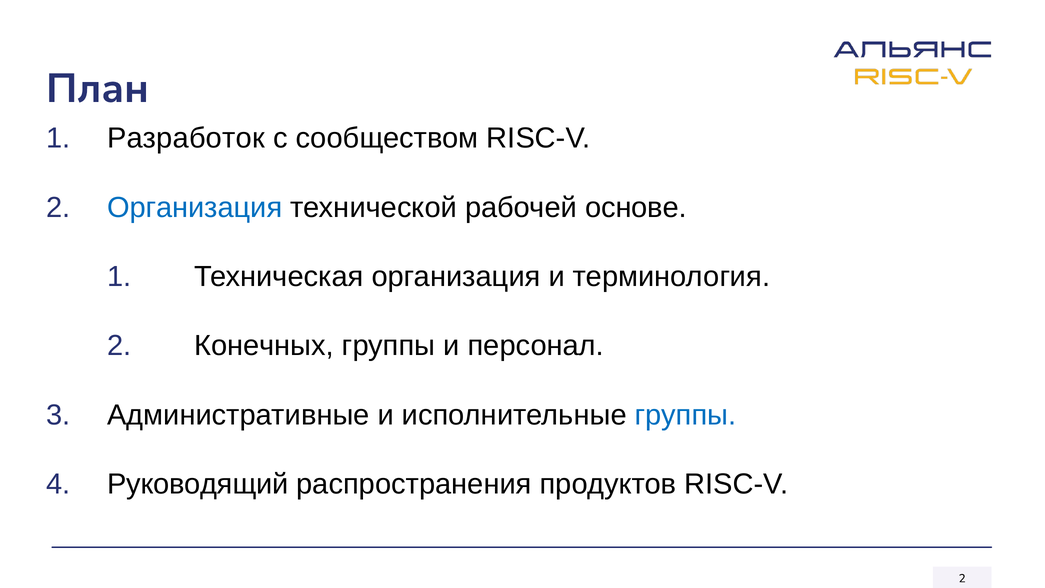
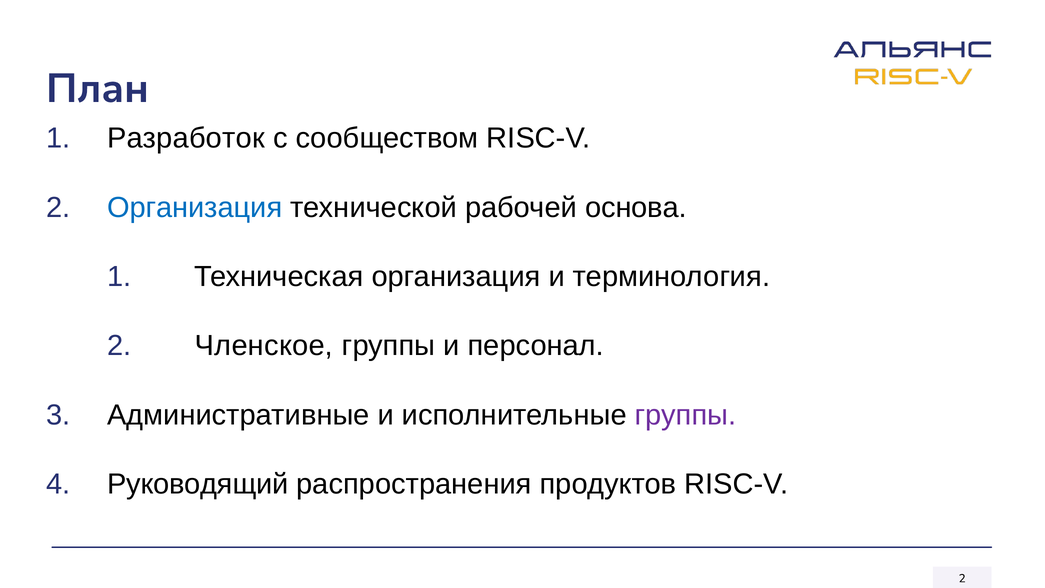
основе: основе -> основа
Конечных: Конечных -> Членское
группы at (685, 415) colour: blue -> purple
